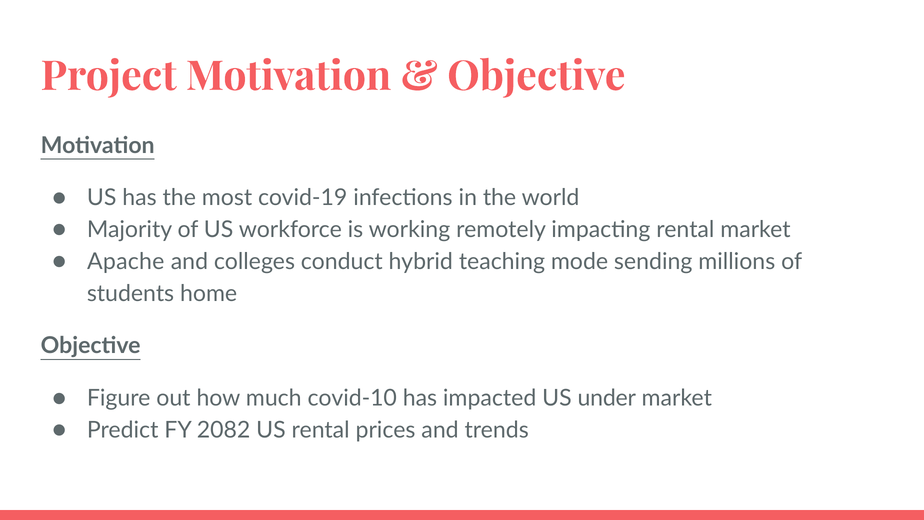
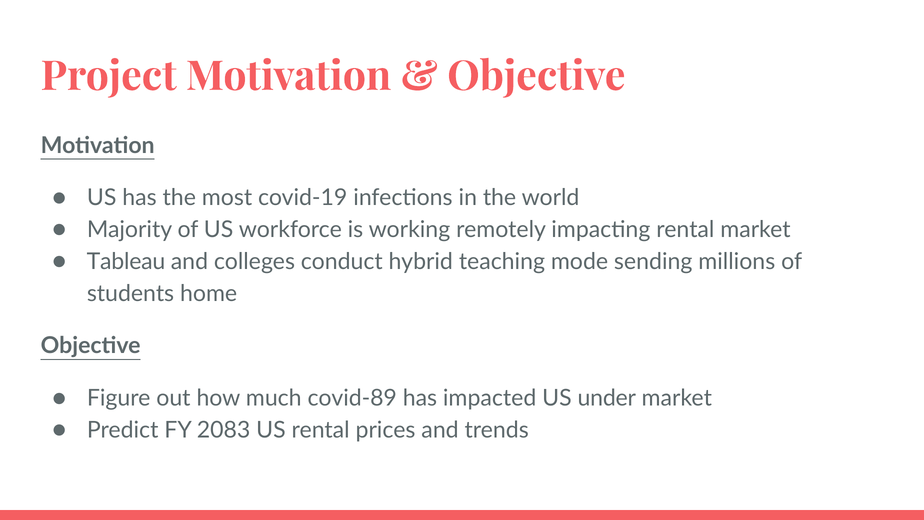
Apache: Apache -> Tableau
covid-10: covid-10 -> covid-89
2082: 2082 -> 2083
